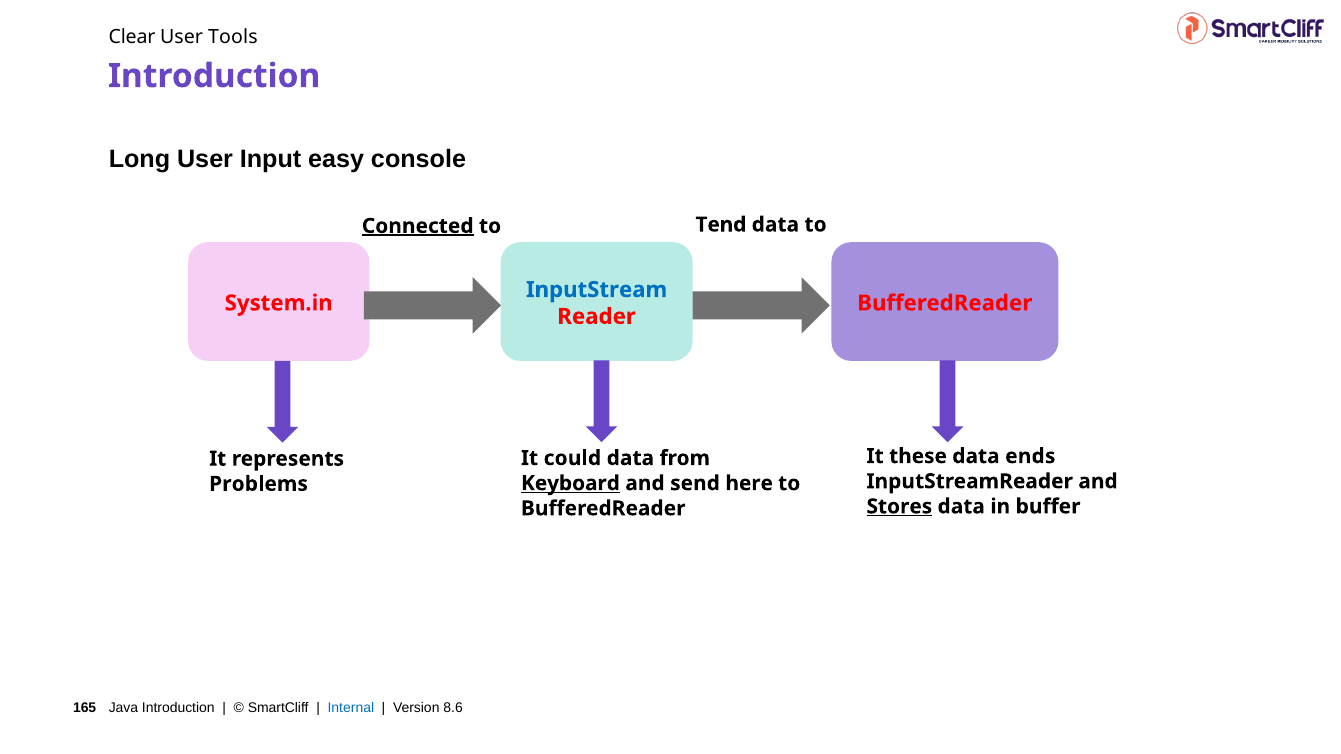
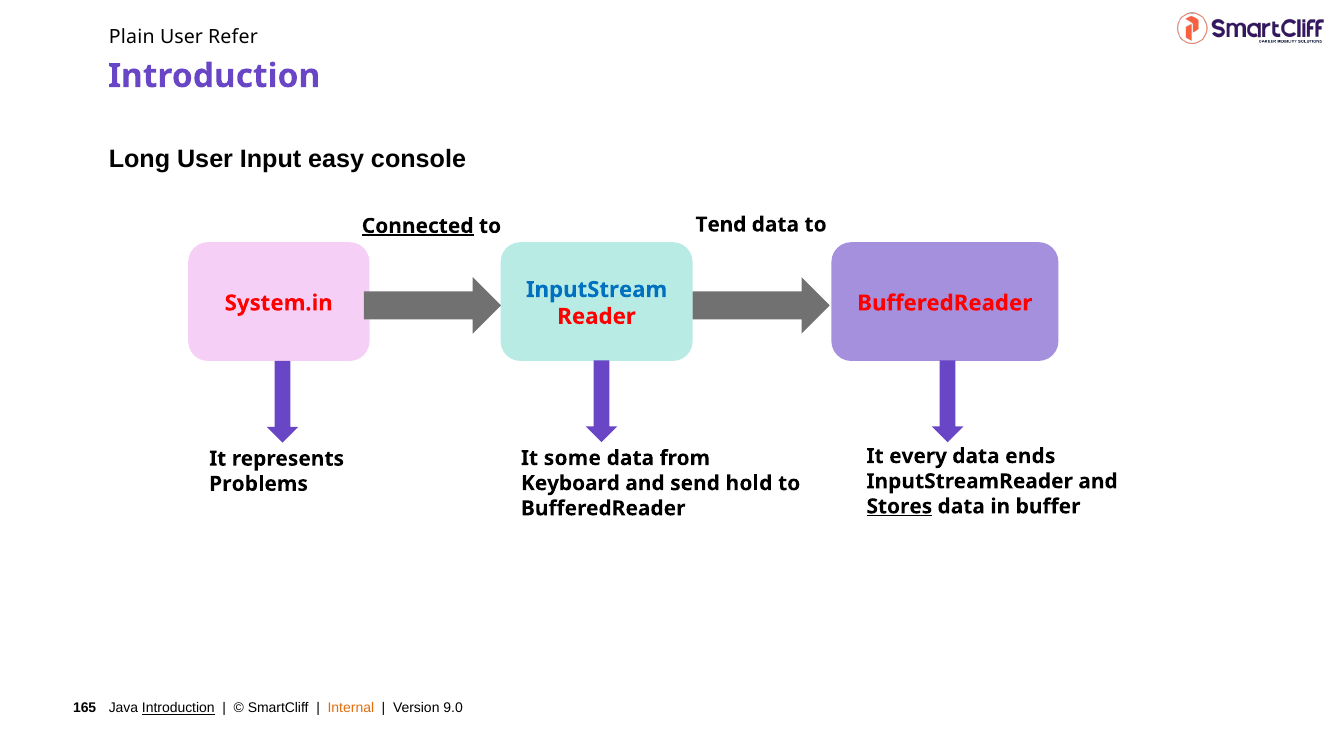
Clear: Clear -> Plain
Tools: Tools -> Refer
these: these -> every
could: could -> some
Keyboard underline: present -> none
here: here -> hold
Introduction at (178, 708) underline: none -> present
Internal colour: blue -> orange
8.6: 8.6 -> 9.0
